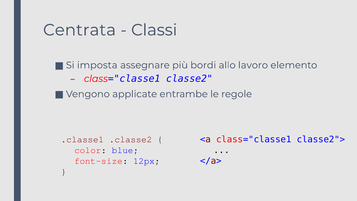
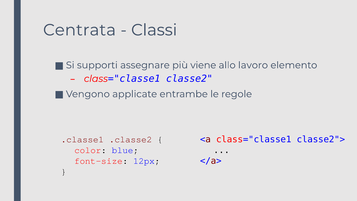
imposta: imposta -> supporti
bordi: bordi -> viene
